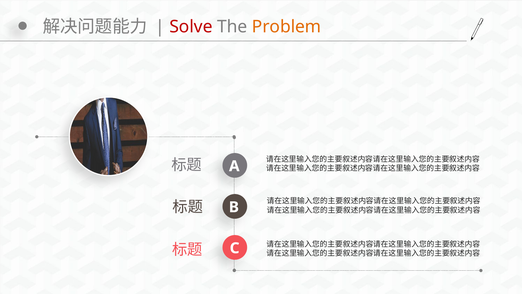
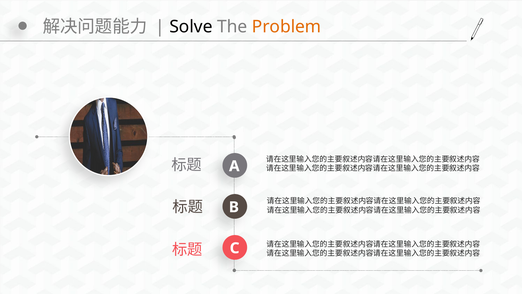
Solve colour: red -> black
